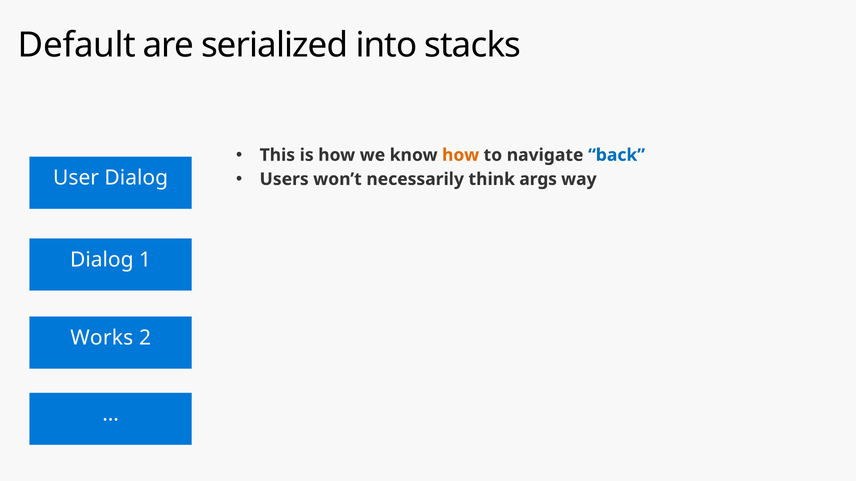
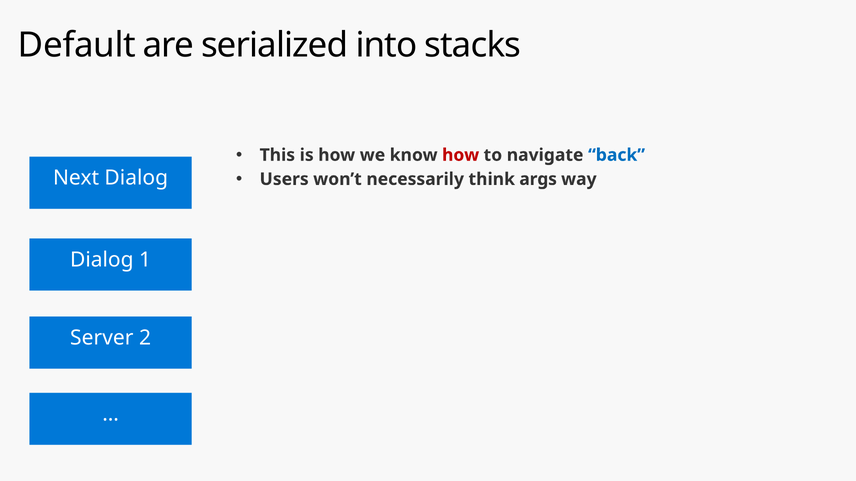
how at (461, 155) colour: orange -> red
User: User -> Next
Works: Works -> Server
